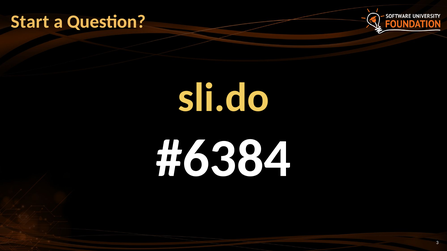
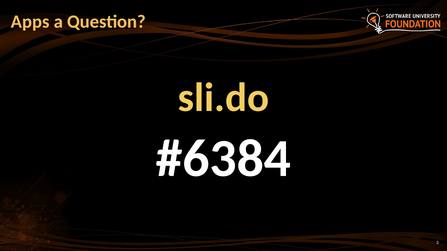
Start: Start -> Apps
